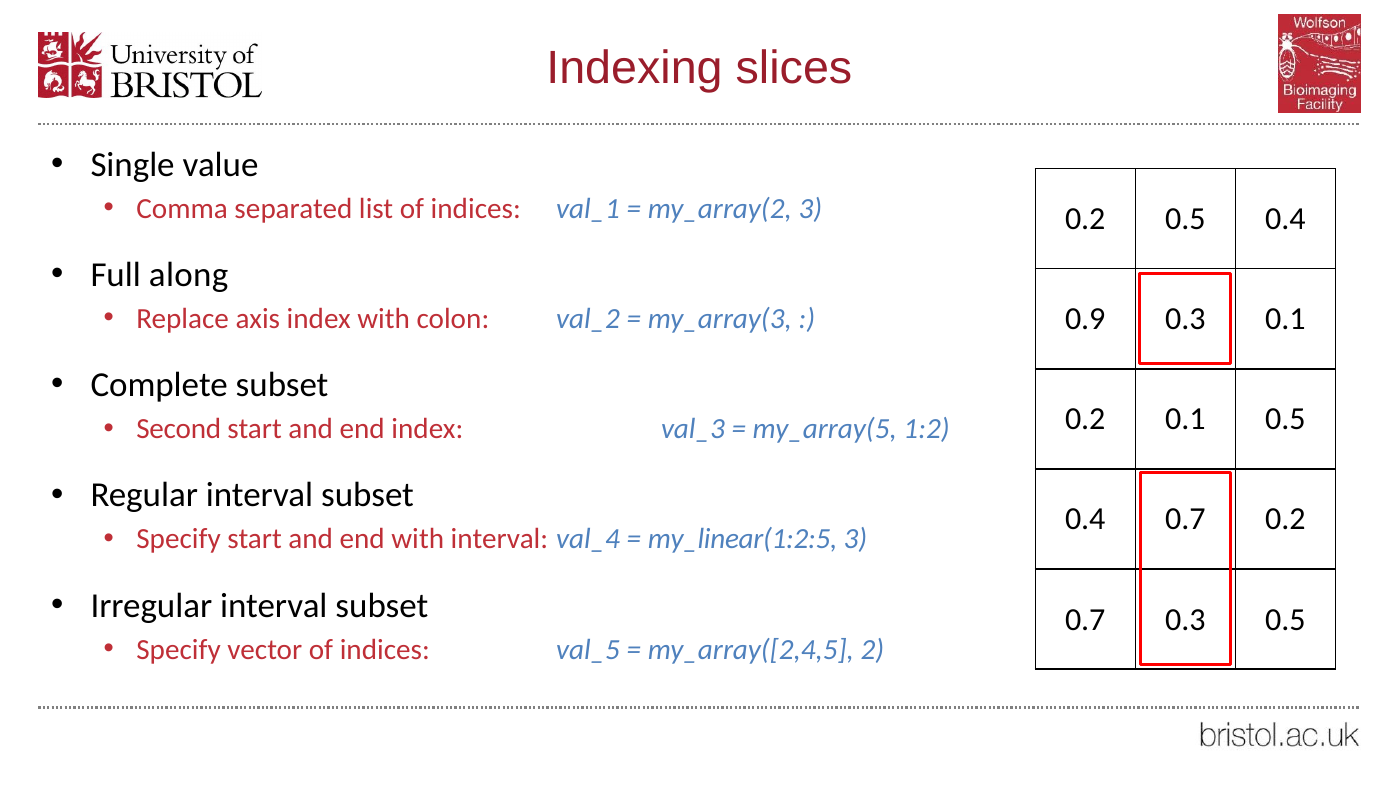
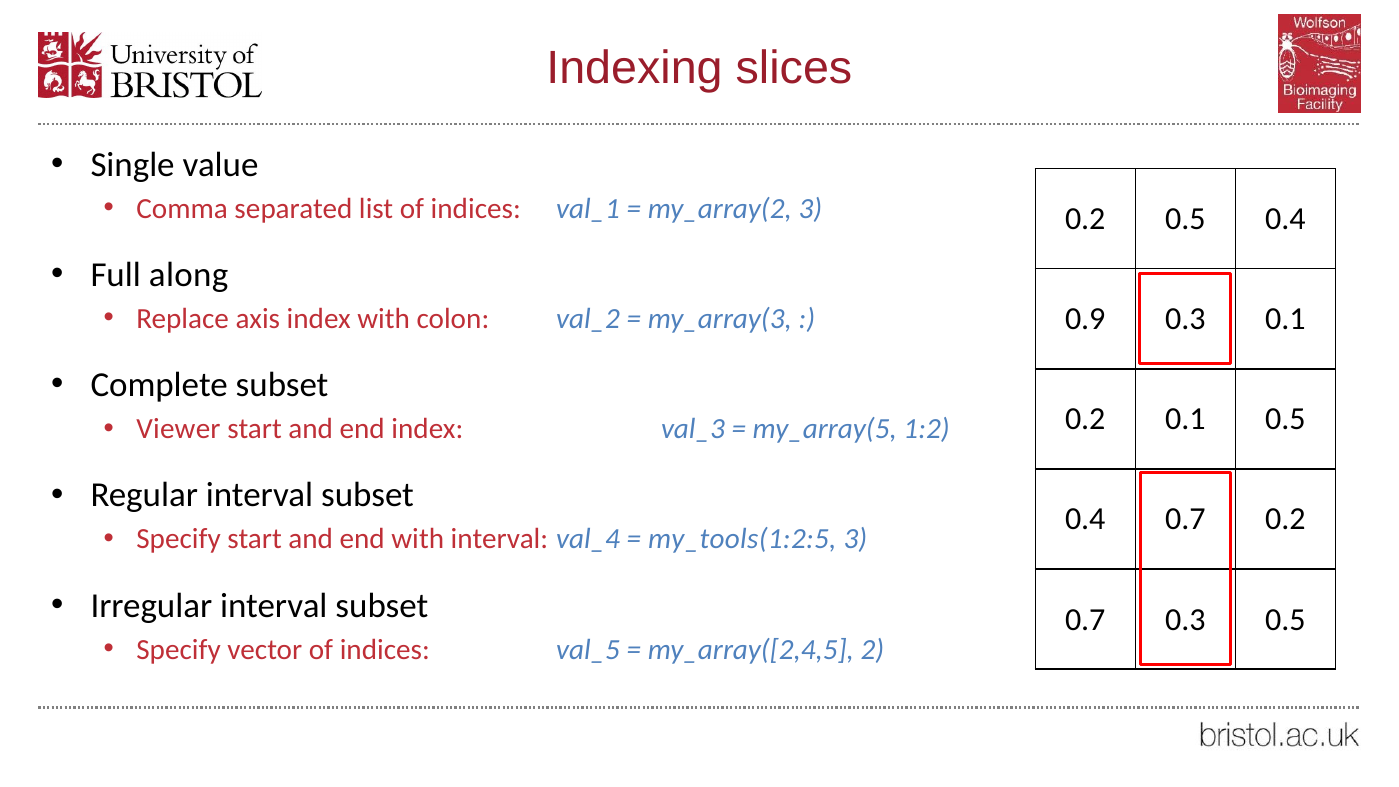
Second: Second -> Viewer
my_linear(1:2:5: my_linear(1:2:5 -> my_tools(1:2:5
